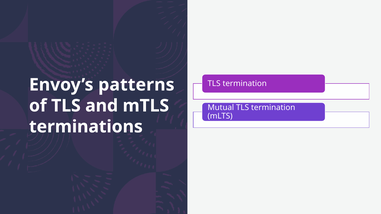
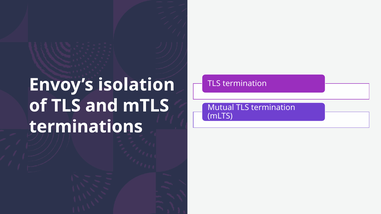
patterns: patterns -> isolation
